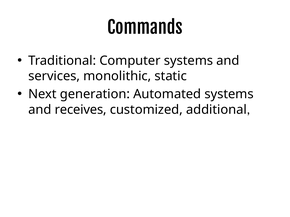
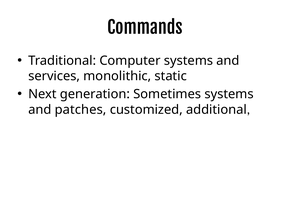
Automated: Automated -> Sometimes
receives: receives -> patches
